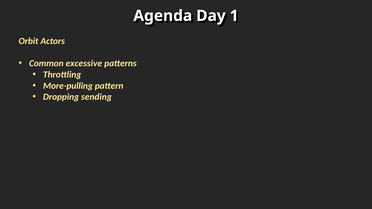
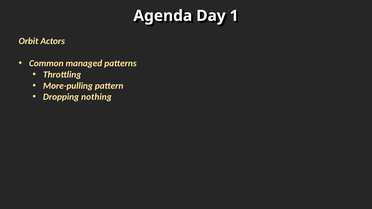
excessive: excessive -> managed
sending: sending -> nothing
